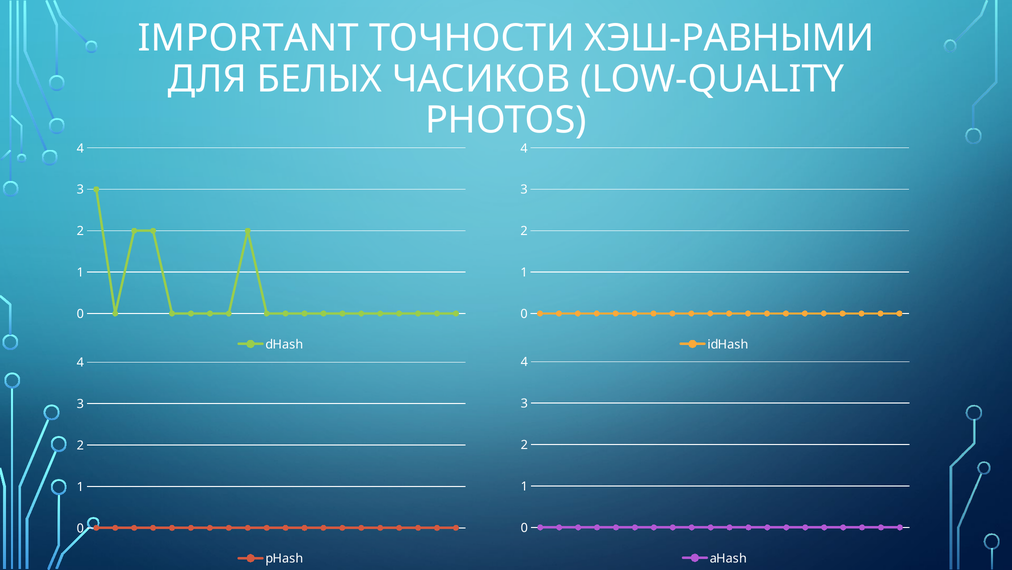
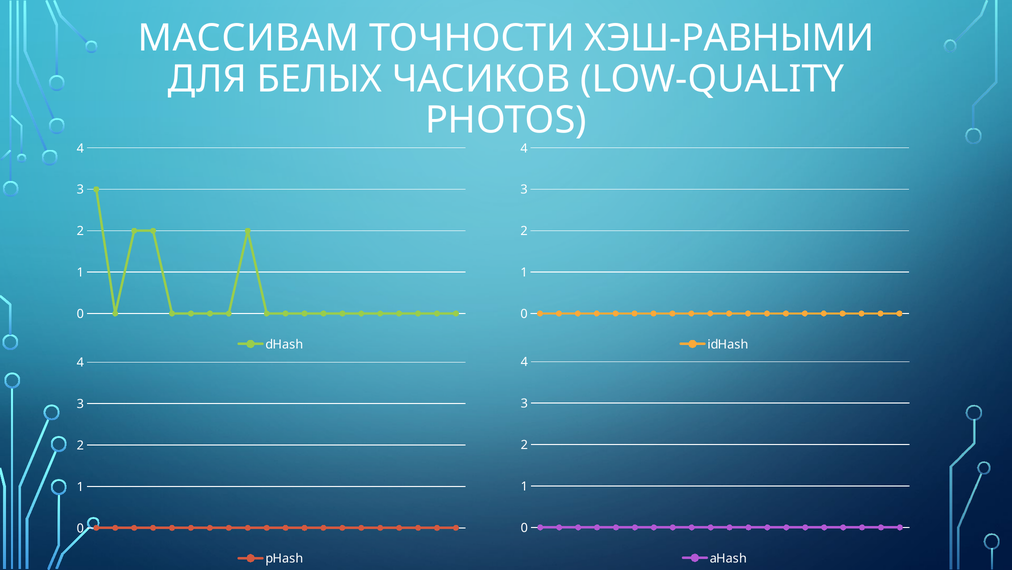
IMPORTANT: IMPORTANT -> МАССИВАМ
